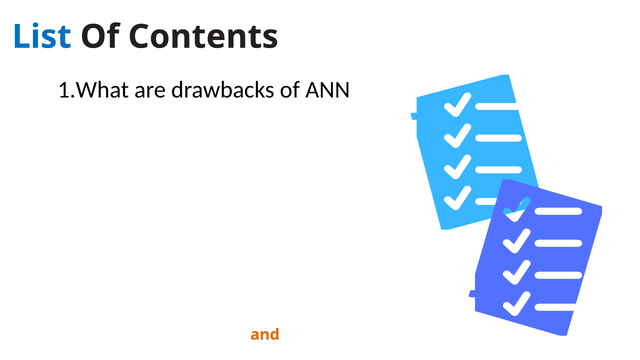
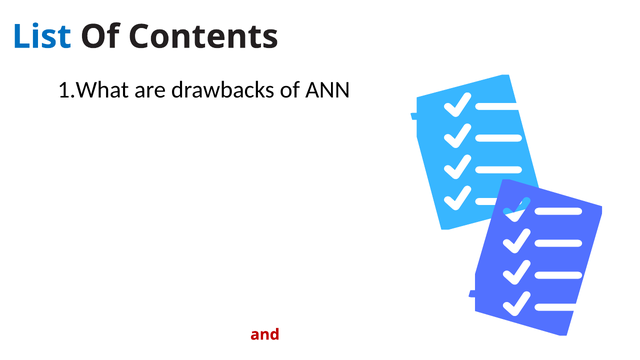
and colour: orange -> red
